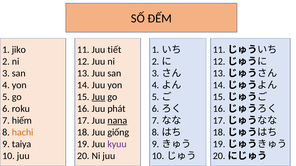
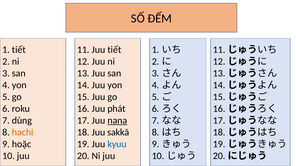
1 jiko: jiko -> tiết
Juu at (98, 97) underline: present -> none
hiếm: hiếm -> dùng
giống: giống -> sakkā
taiya: taiya -> hoặc
kyuu colour: purple -> blue
